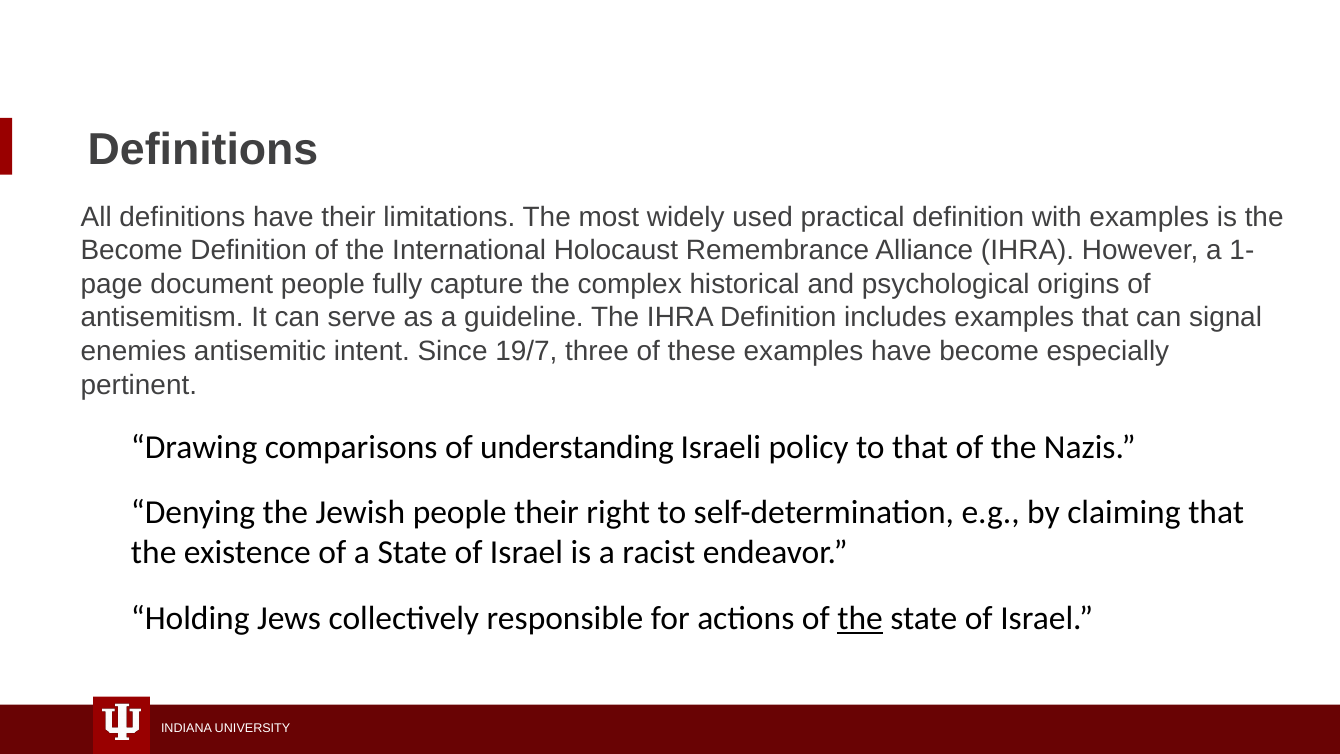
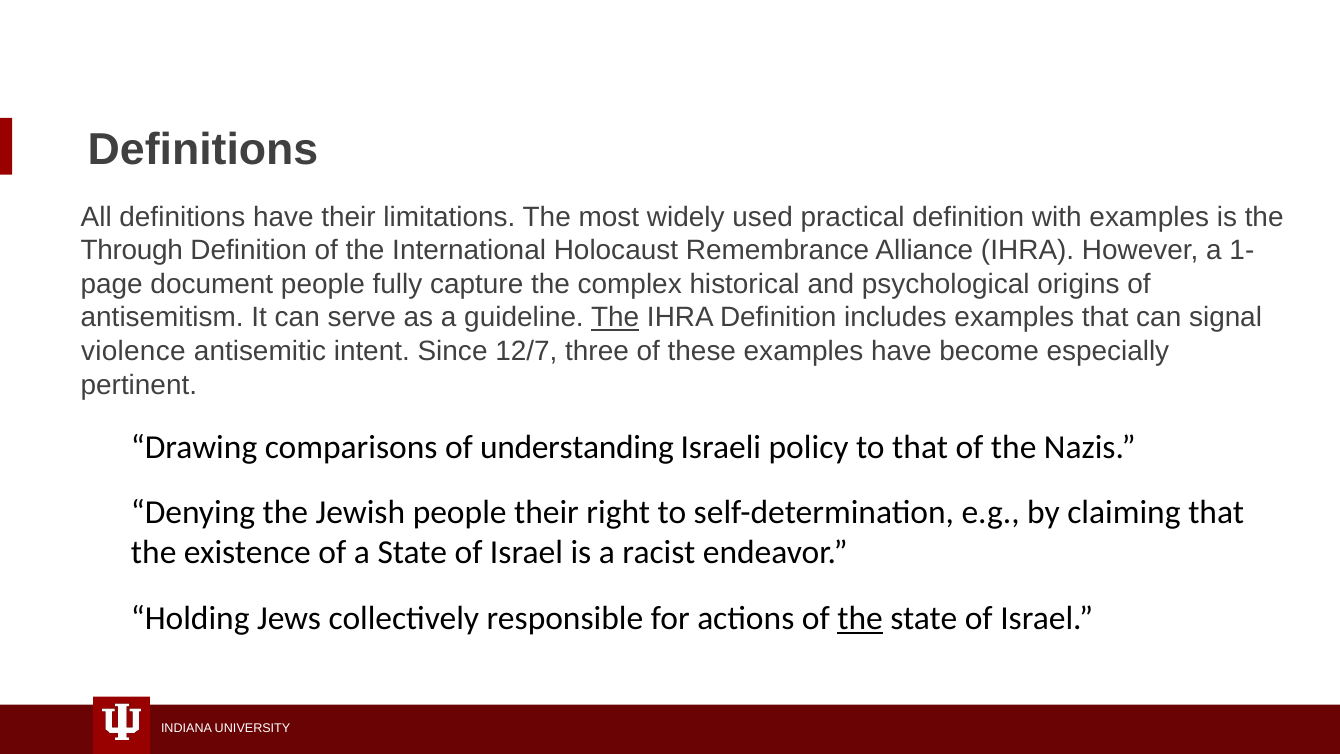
Become at (132, 250): Become -> Through
The at (615, 318) underline: none -> present
enemies: enemies -> violence
19/7: 19/7 -> 12/7
